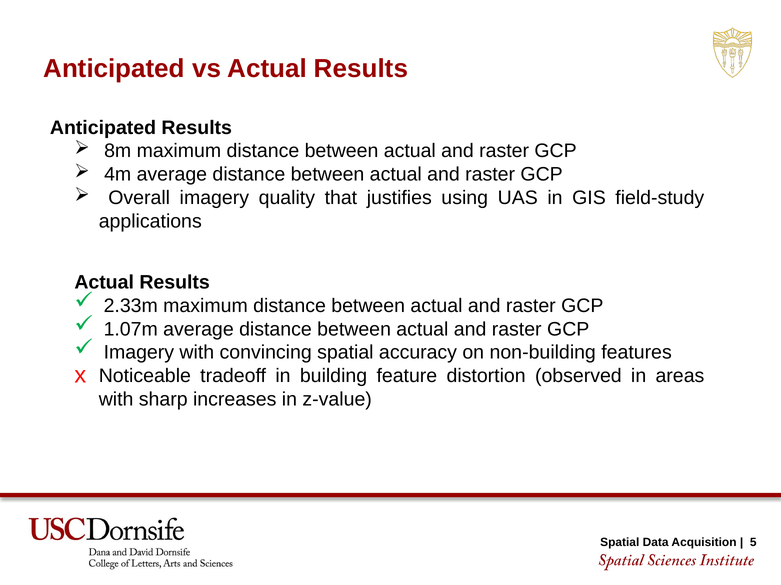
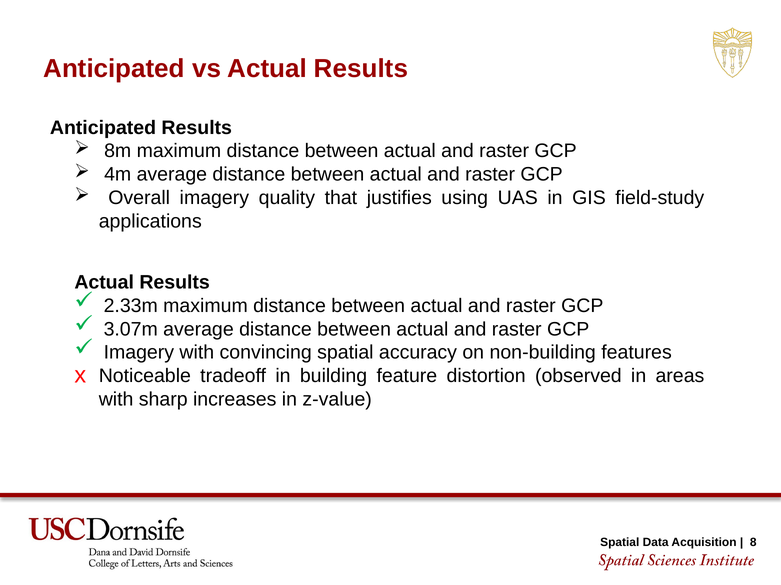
1.07m: 1.07m -> 3.07m
5: 5 -> 8
